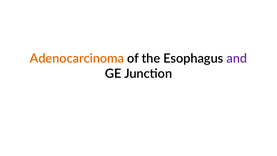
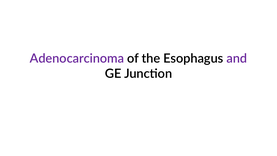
Adenocarcinoma colour: orange -> purple
